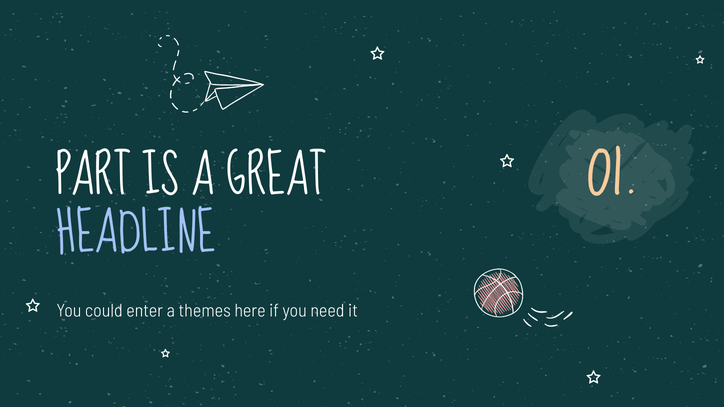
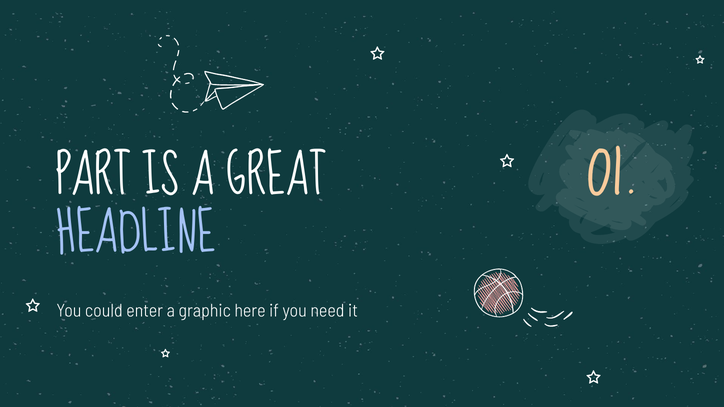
themes: themes -> graphic
